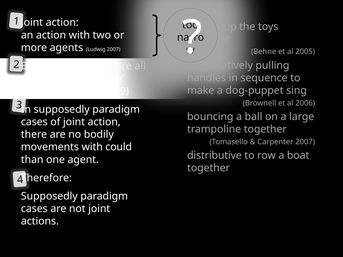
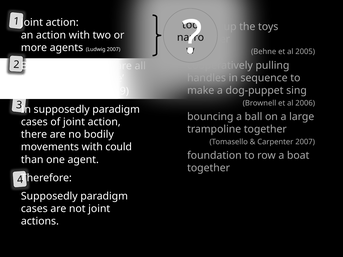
distributive: distributive -> foundation
